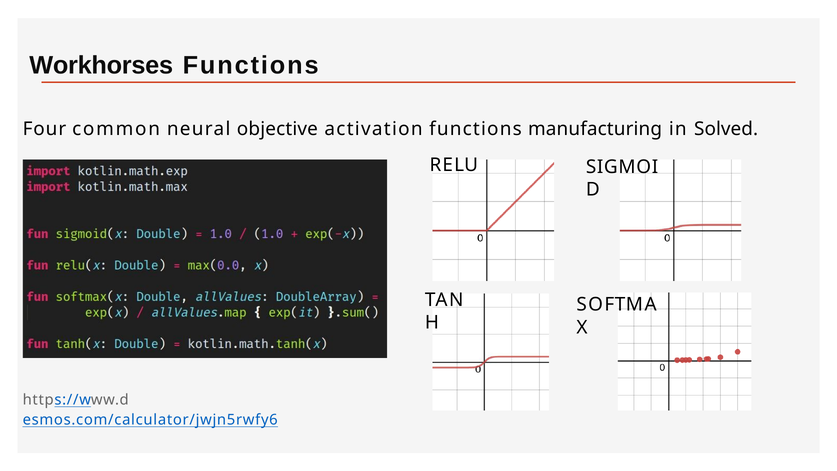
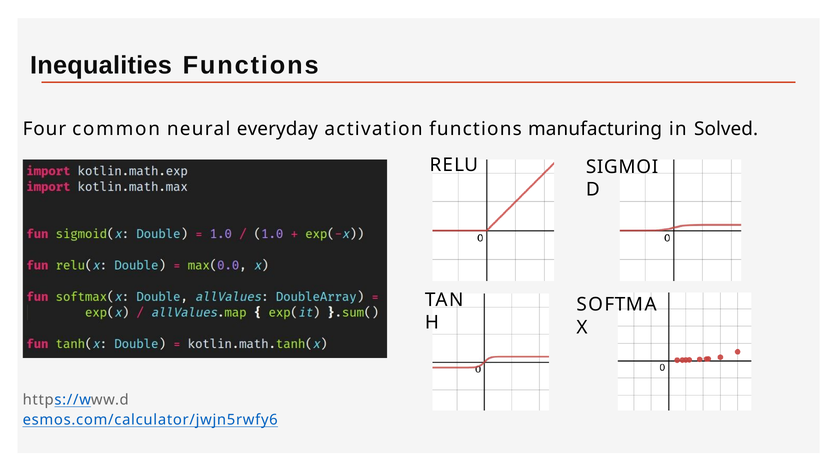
Workhorses: Workhorses -> Inequalities
objective: objective -> everyday
